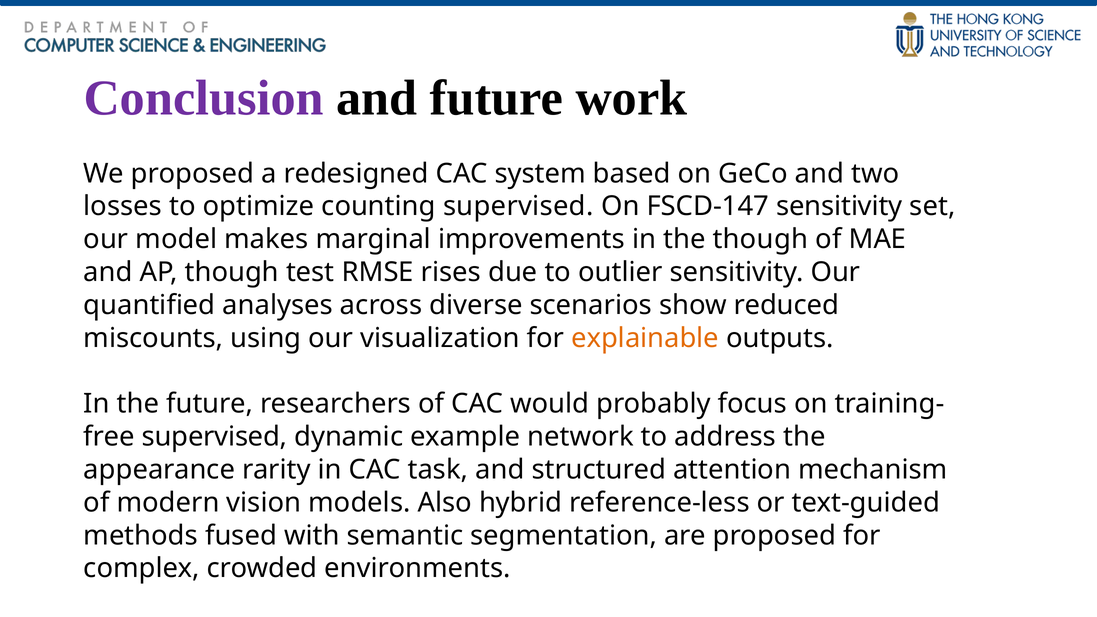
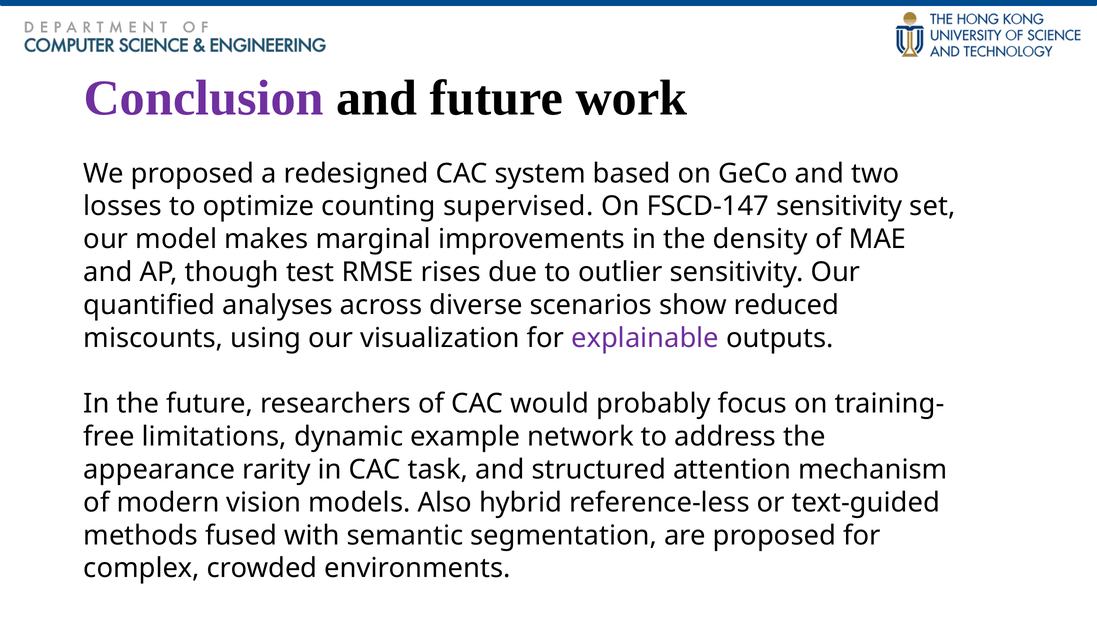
the though: though -> density
explainable colour: orange -> purple
supervised at (214, 437): supervised -> limitations
